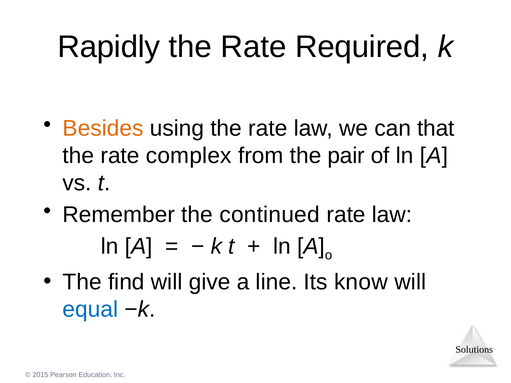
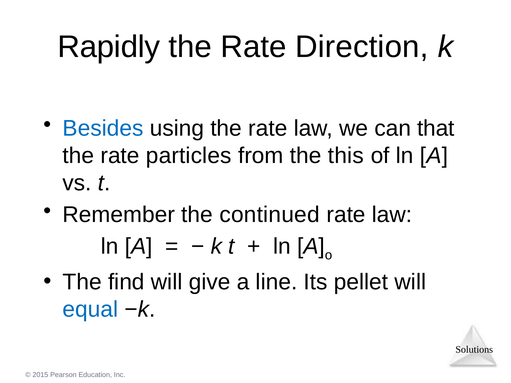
Required: Required -> Direction
Besides colour: orange -> blue
complex: complex -> particles
pair: pair -> this
know: know -> pellet
